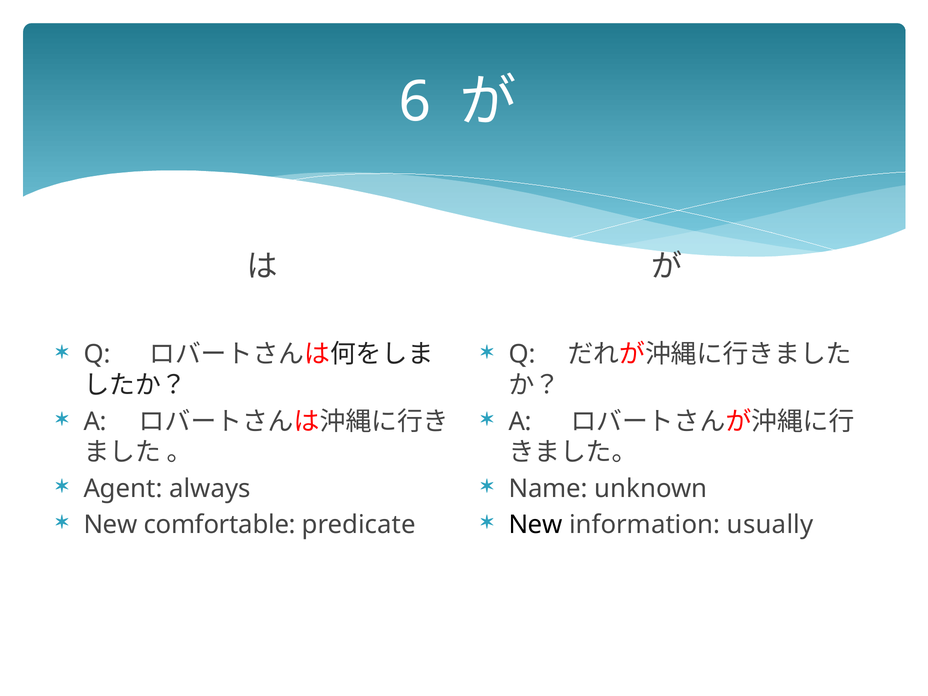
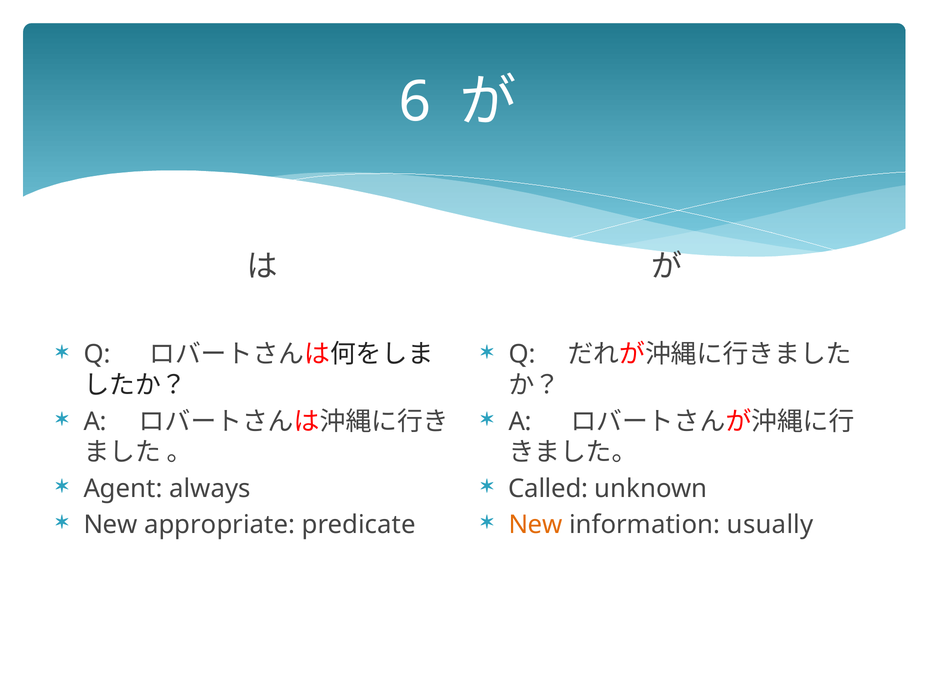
Name: Name -> Called
comfortable: comfortable -> appropriate
New at (536, 525) colour: black -> orange
